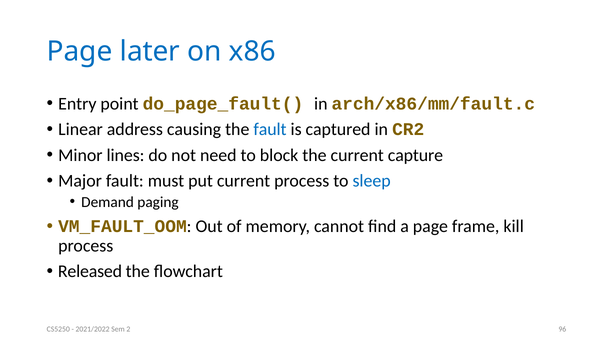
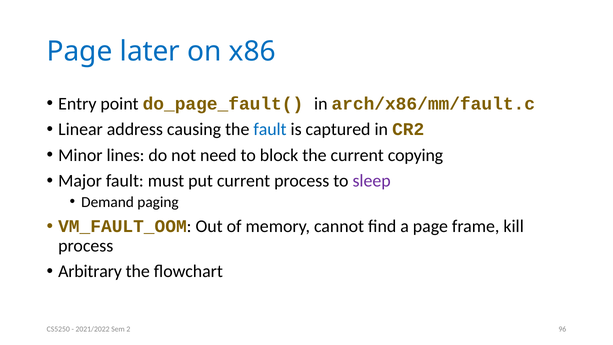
capture: capture -> copying
sleep colour: blue -> purple
Released: Released -> Arbitrary
